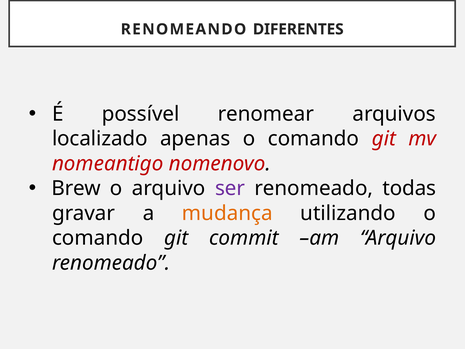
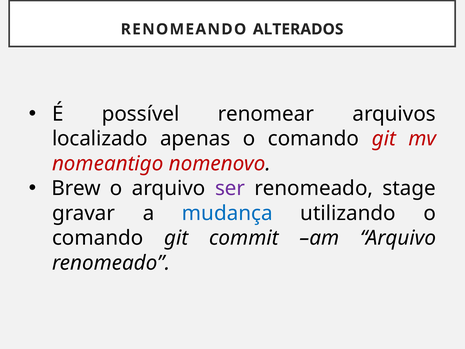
DIFERENTES: DIFERENTES -> ALTERADOS
todas: todas -> stage
mudança colour: orange -> blue
